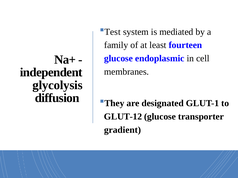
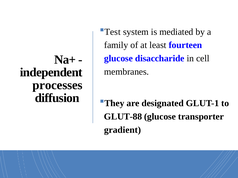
endoplasmic: endoplasmic -> disaccharide
glycolysis: glycolysis -> processes
GLUT-12: GLUT-12 -> GLUT-88
